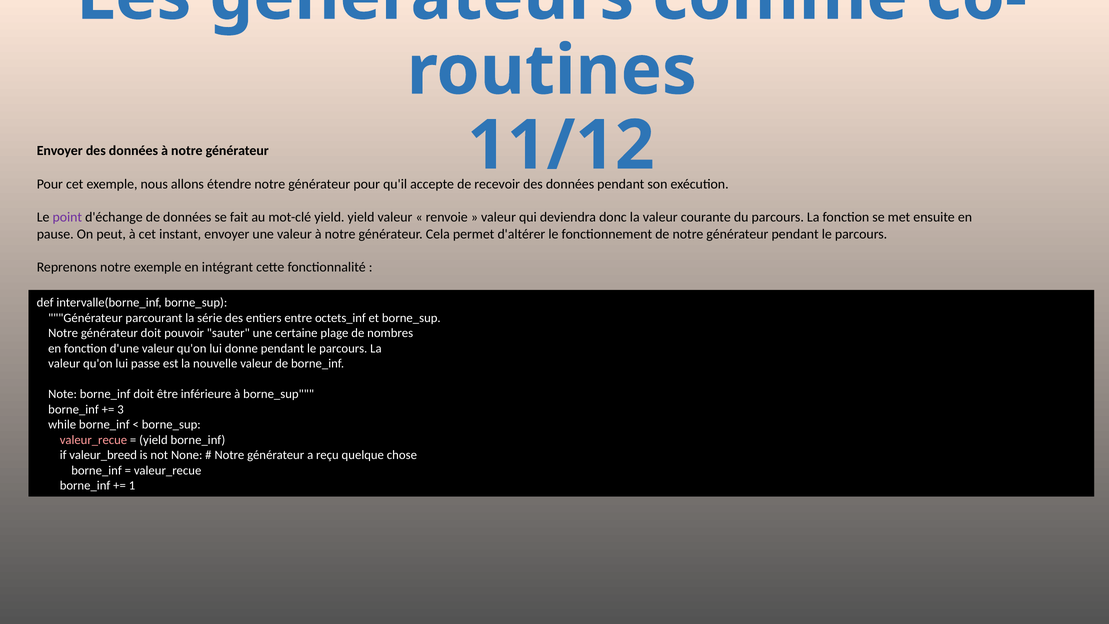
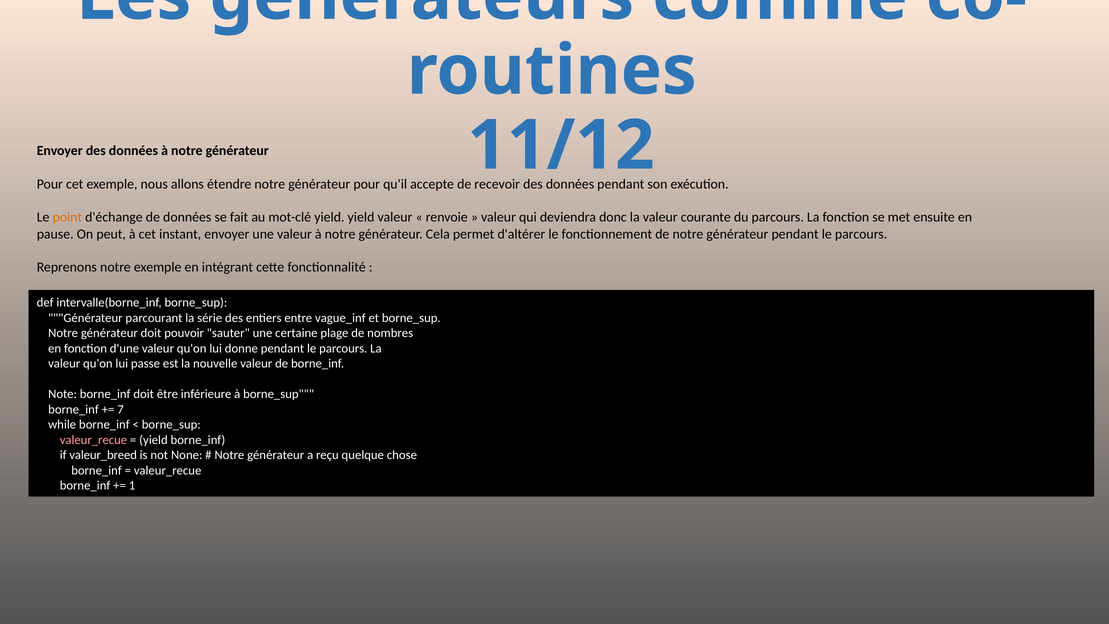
point colour: purple -> orange
octets_inf: octets_inf -> vague_inf
3: 3 -> 7
